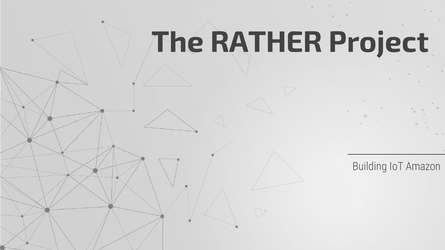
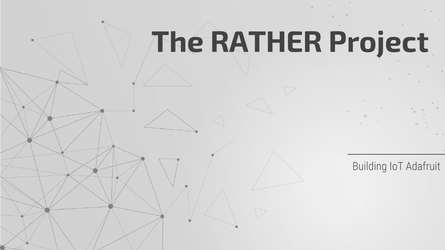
Amazon: Amazon -> Adafruit
